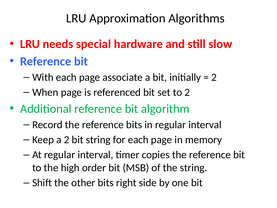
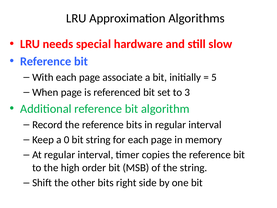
2 at (214, 77): 2 -> 5
to 2: 2 -> 3
a 2: 2 -> 0
